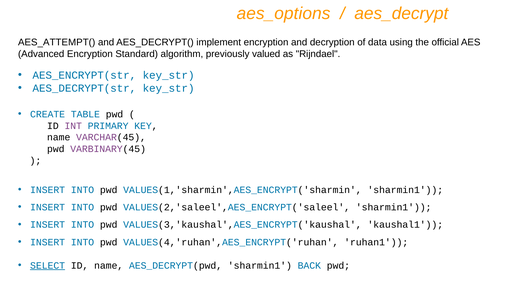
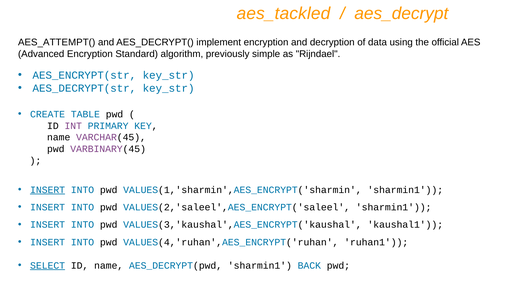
aes_options: aes_options -> aes_tackled
valued: valued -> simple
INSERT at (48, 190) underline: none -> present
